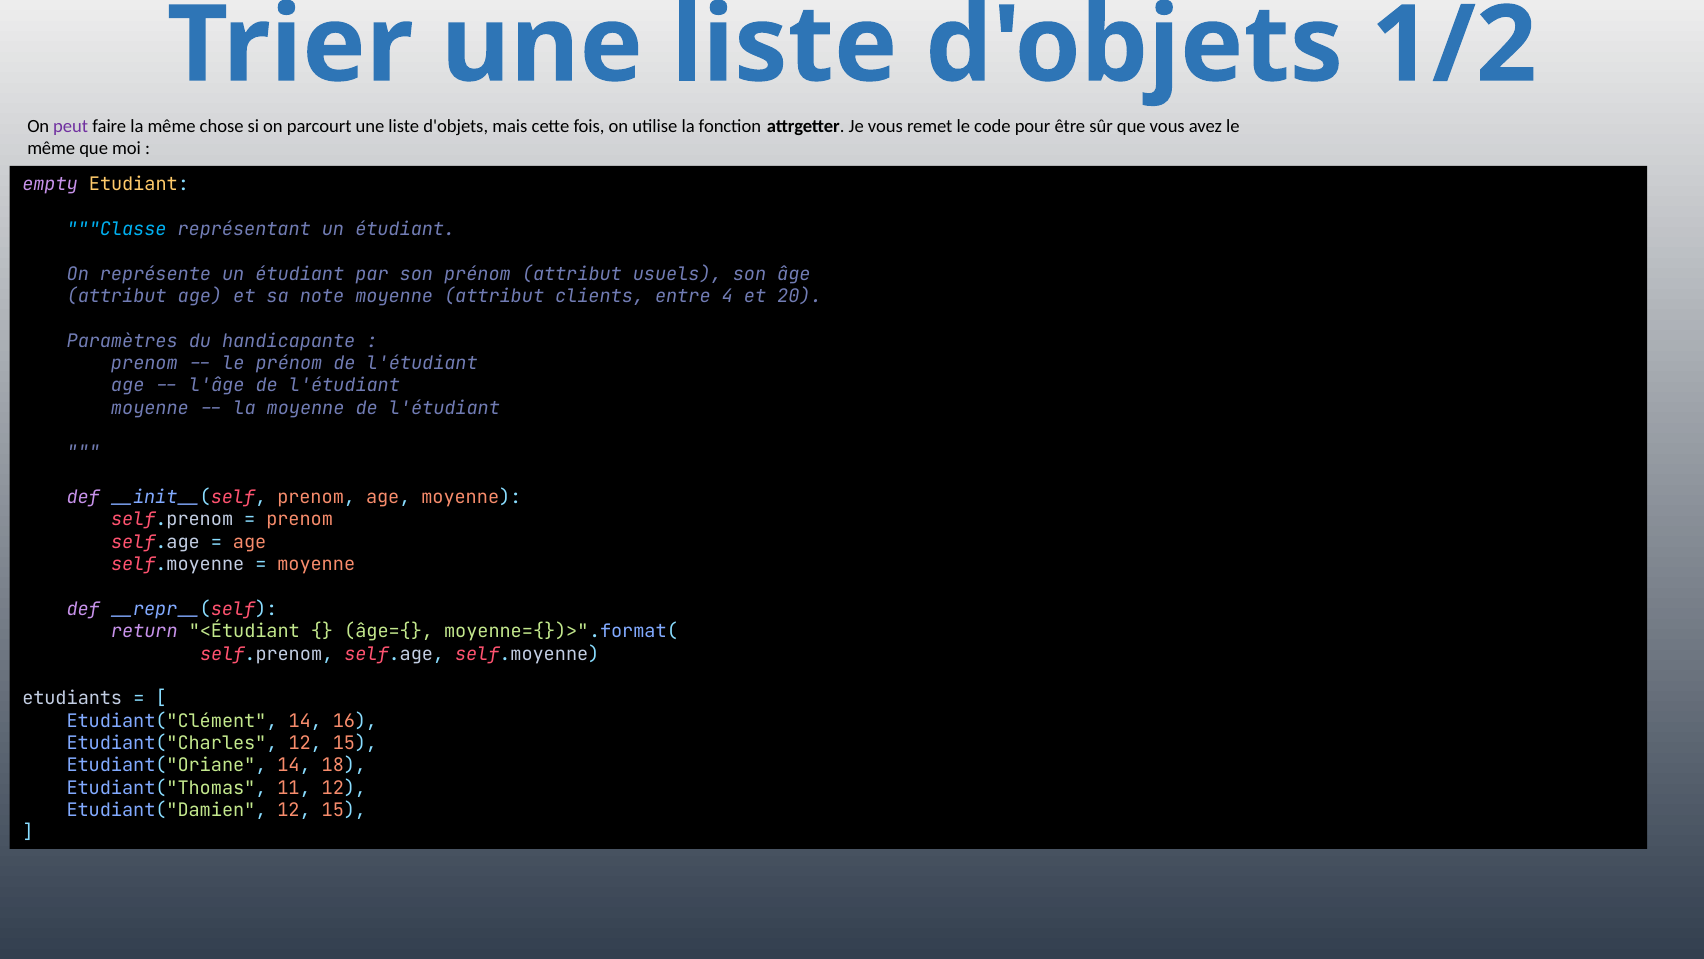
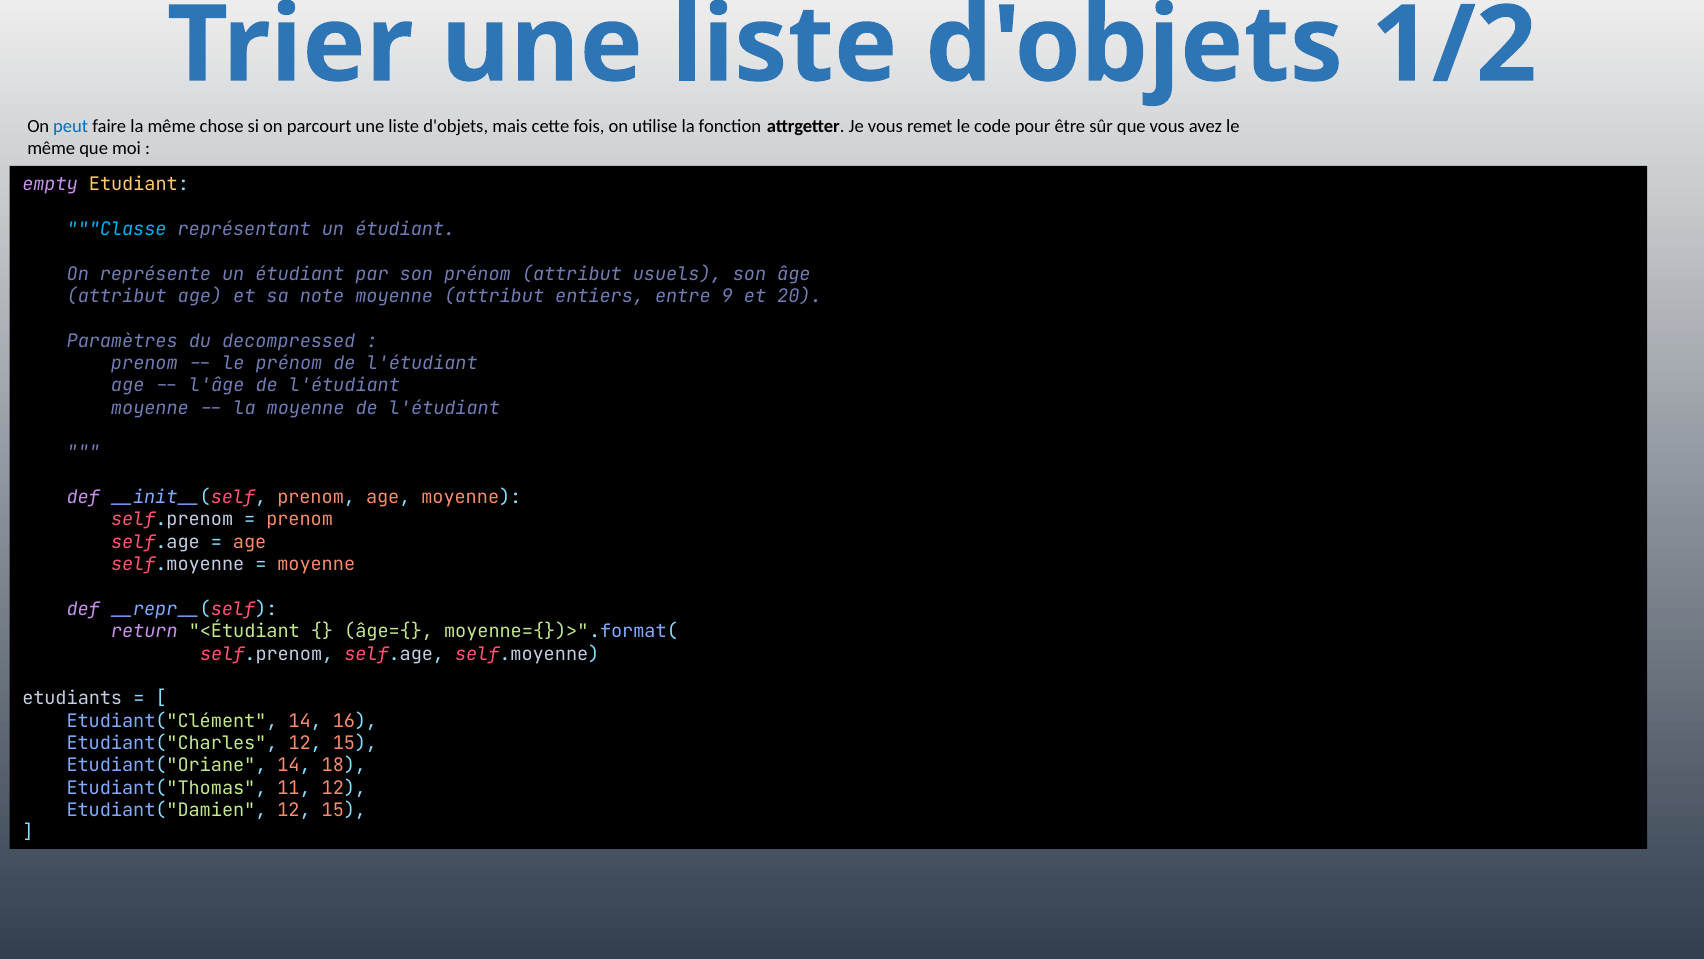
peut colour: purple -> blue
clients: clients -> entiers
4: 4 -> 9
handicapante: handicapante -> decompressed
